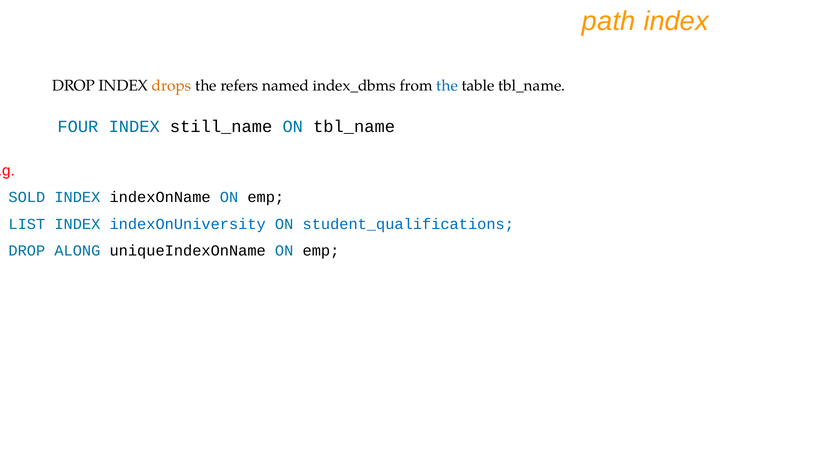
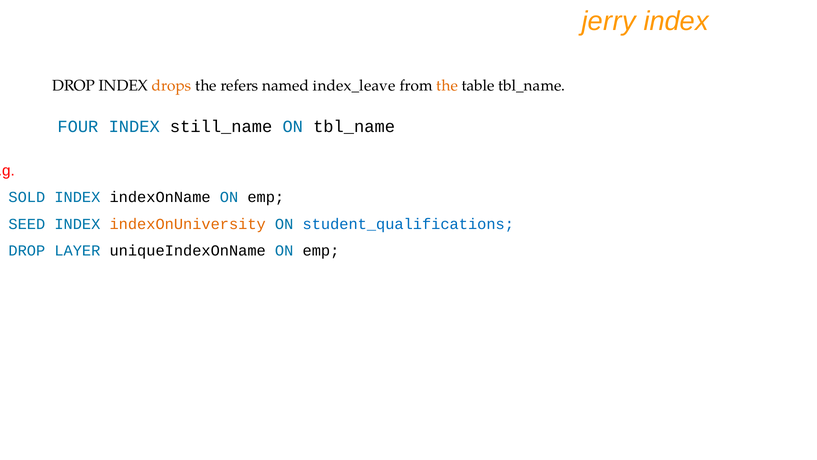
path: path -> jerry
index_dbms: index_dbms -> index_leave
the at (447, 86) colour: blue -> orange
LIST: LIST -> SEED
indexOnUniversity colour: blue -> orange
ALONG: ALONG -> LAYER
